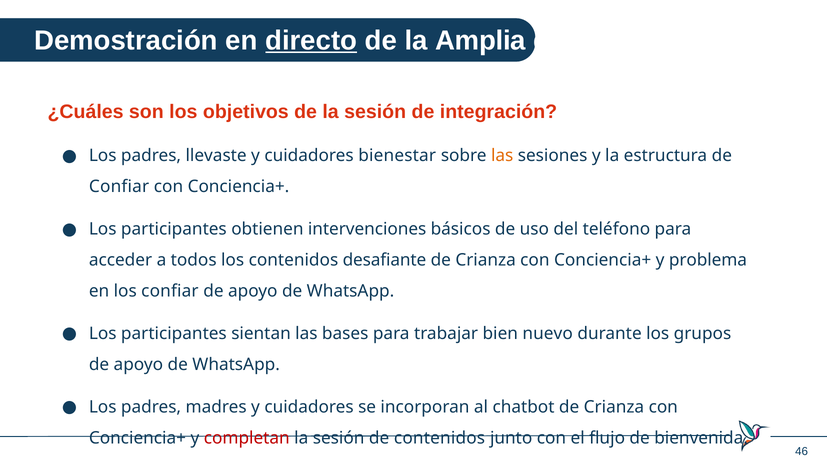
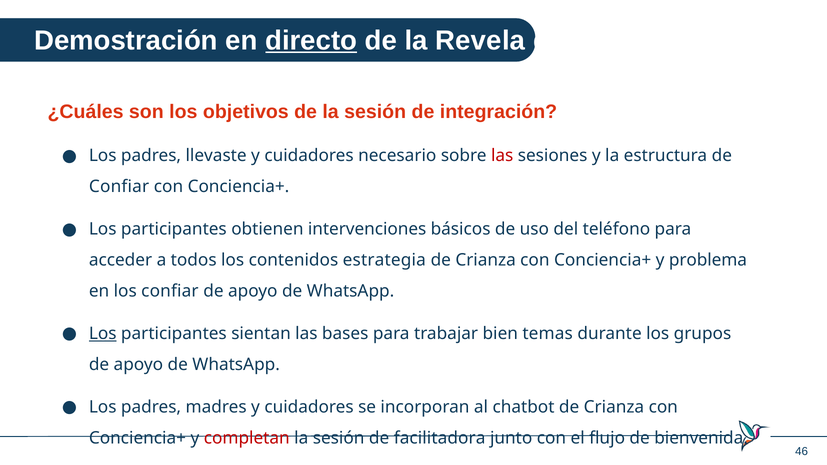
Amplia: Amplia -> Revela
bienestar: bienestar -> necesario
las at (502, 156) colour: orange -> red
desafiante: desafiante -> estrategia
Los at (103, 334) underline: none -> present
nuevo: nuevo -> temas
de contenidos: contenidos -> facilitadora
